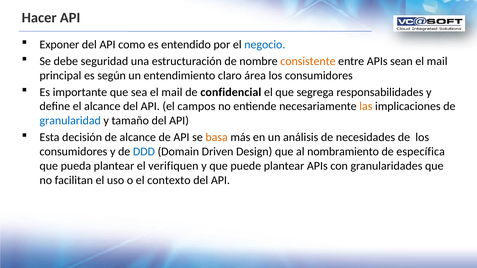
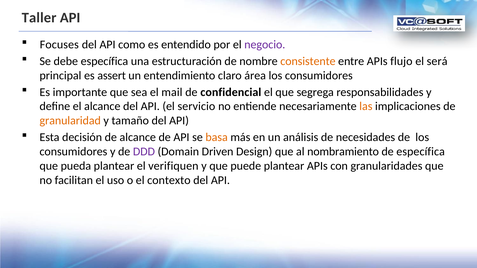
Hacer: Hacer -> Taller
Exponer: Exponer -> Focuses
negocio colour: blue -> purple
debe seguridad: seguridad -> específica
sean: sean -> flujo
mail at (437, 61): mail -> será
según: según -> assert
campos: campos -> servicio
granularidad colour: blue -> orange
DDD colour: blue -> purple
